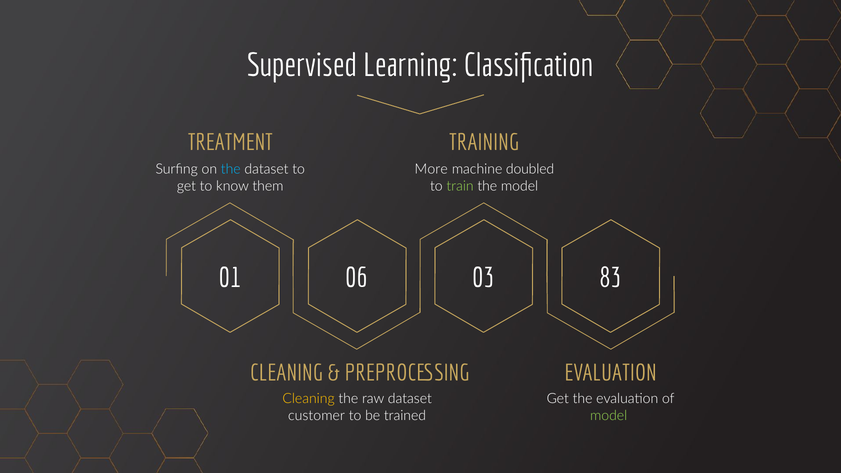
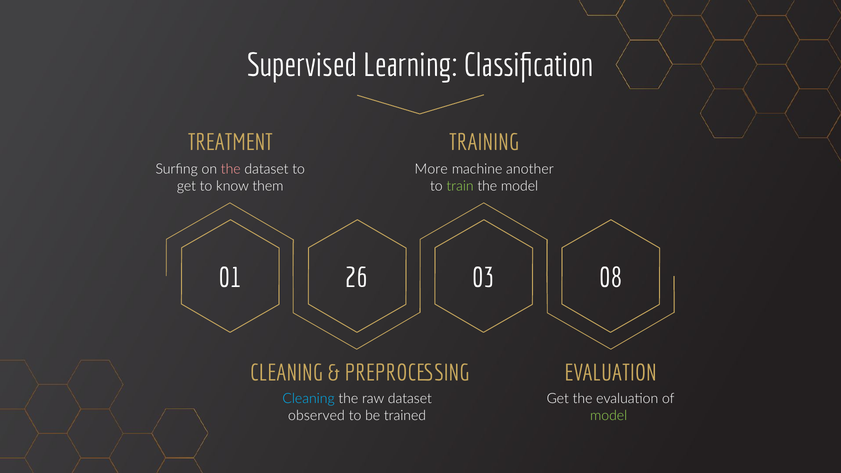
the at (231, 169) colour: light blue -> pink
doubled: doubled -> another
06: 06 -> 26
83: 83 -> 08
Cleaning at (309, 399) colour: yellow -> light blue
customer: customer -> observed
